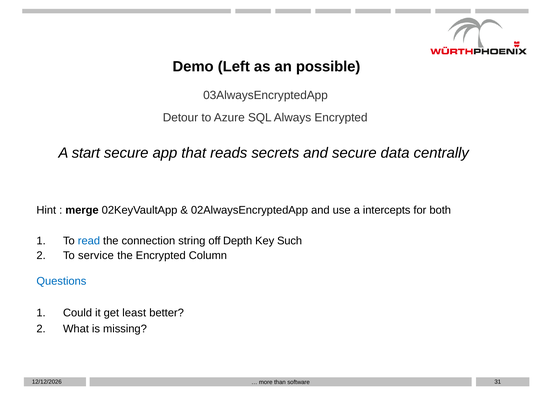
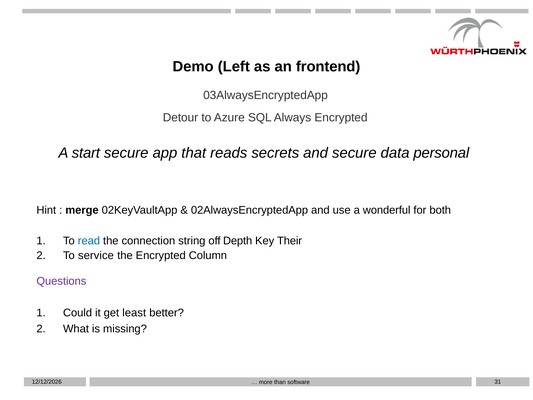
possible: possible -> frontend
centrally: centrally -> personal
intercepts: intercepts -> wonderful
Such: Such -> Their
Questions colour: blue -> purple
